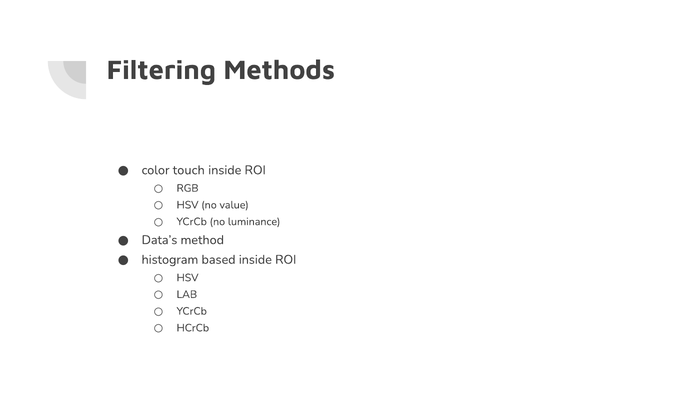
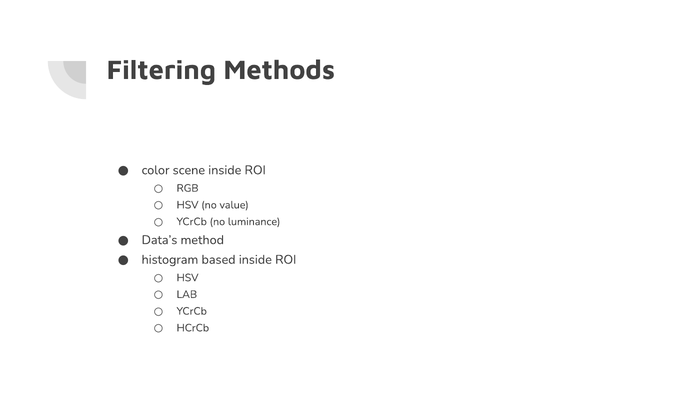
touch: touch -> scene
